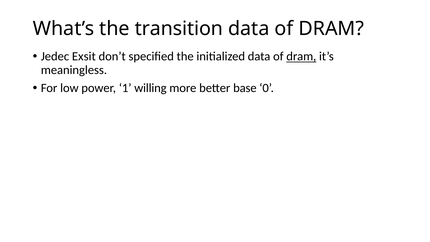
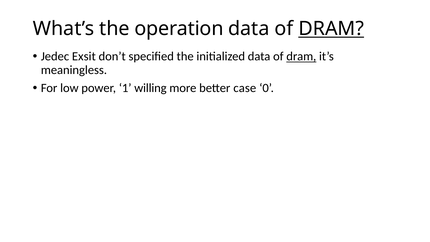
transition: transition -> operation
DRAM at (331, 29) underline: none -> present
base: base -> case
